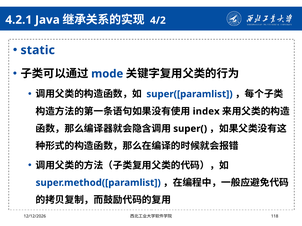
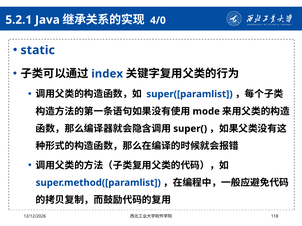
4.2.1: 4.2.1 -> 5.2.1
4/2: 4/2 -> 4/0
mode: mode -> index
index: index -> mode
